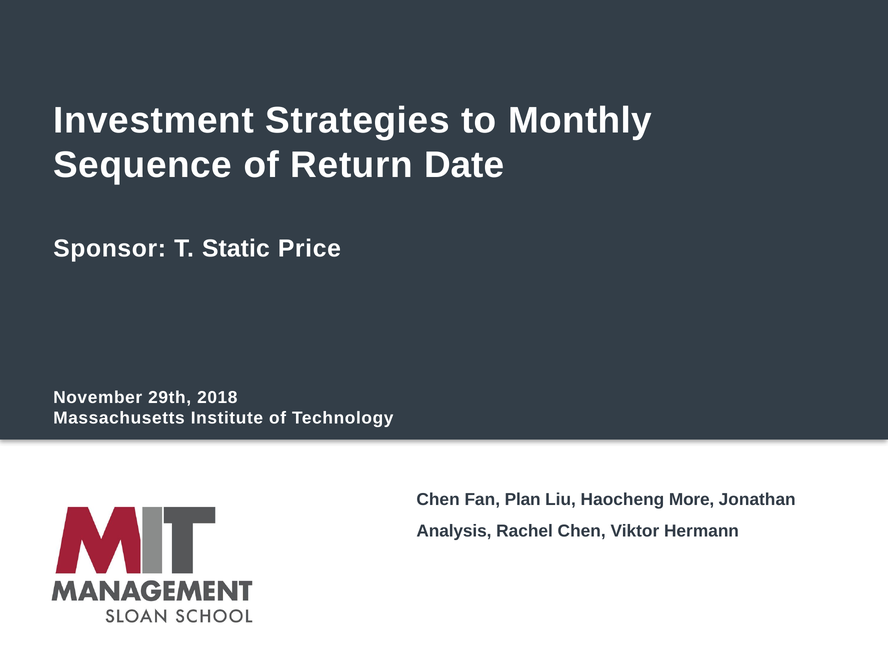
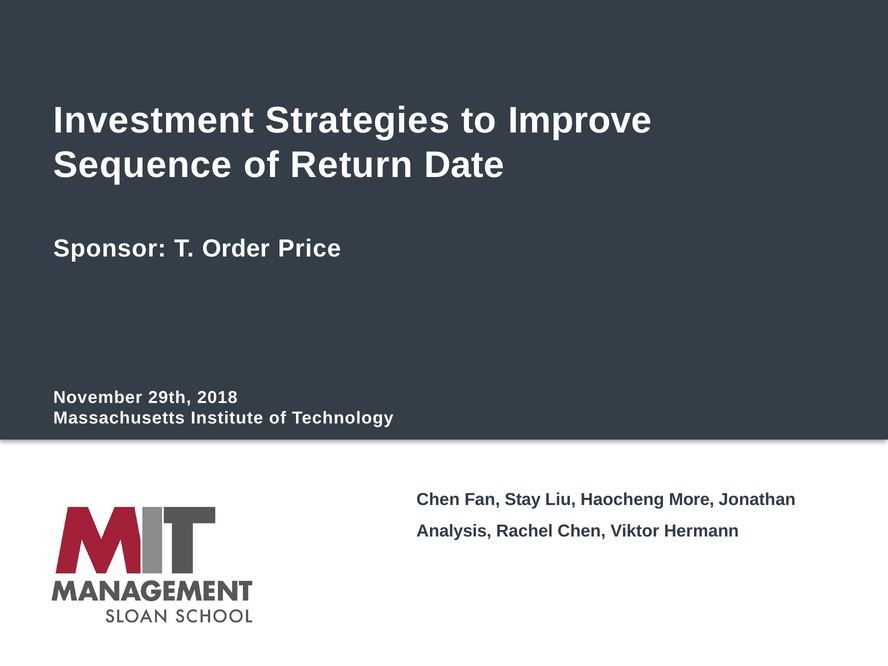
Monthly: Monthly -> Improve
Static: Static -> Order
Plan: Plan -> Stay
